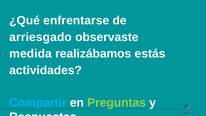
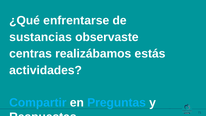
arriesgado: arriesgado -> sustancias
medida: medida -> centras
Preguntas colour: light green -> light blue
